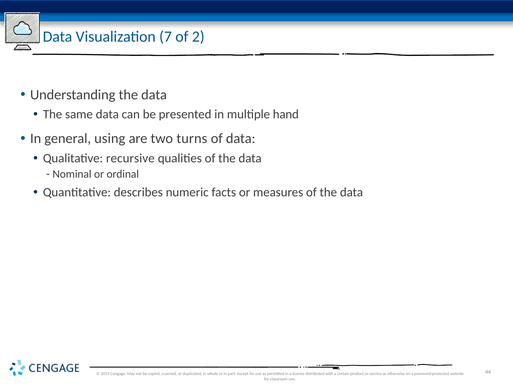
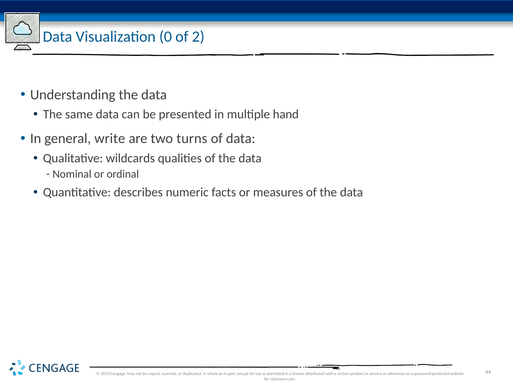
7: 7 -> 0
using: using -> write
recursive: recursive -> wildcards
